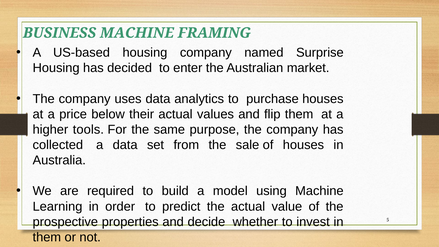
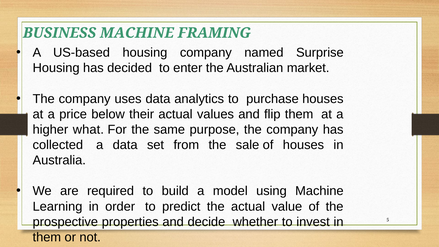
tools: tools -> what
